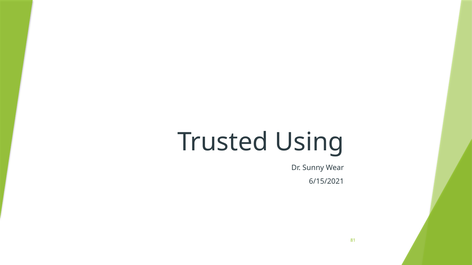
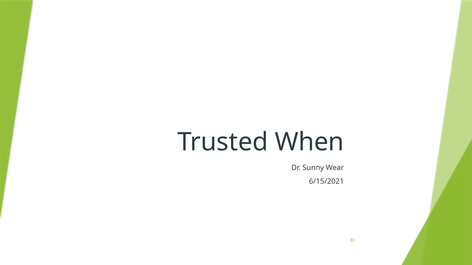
Using: Using -> When
